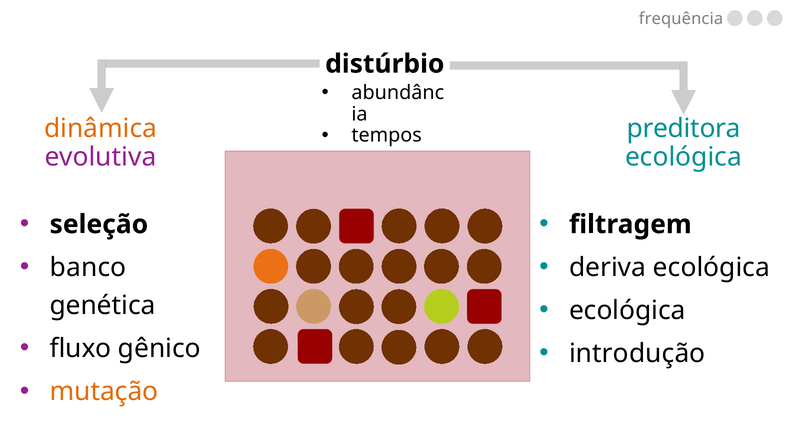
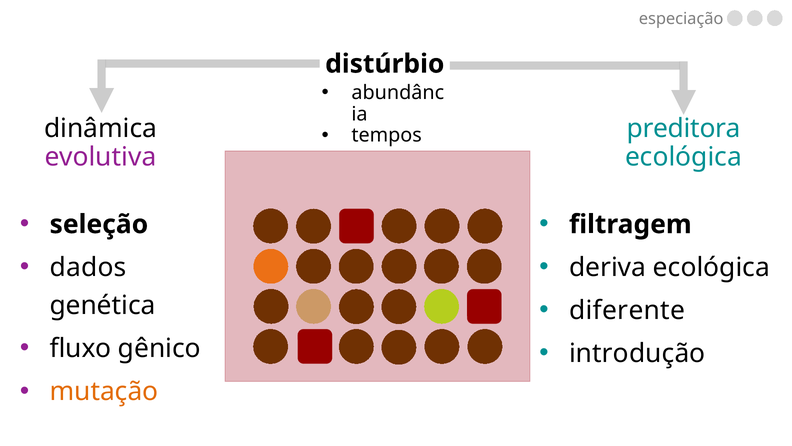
frequência: frequência -> especiação
dinâmica colour: orange -> black
banco: banco -> dados
ecológica at (627, 310): ecológica -> diferente
